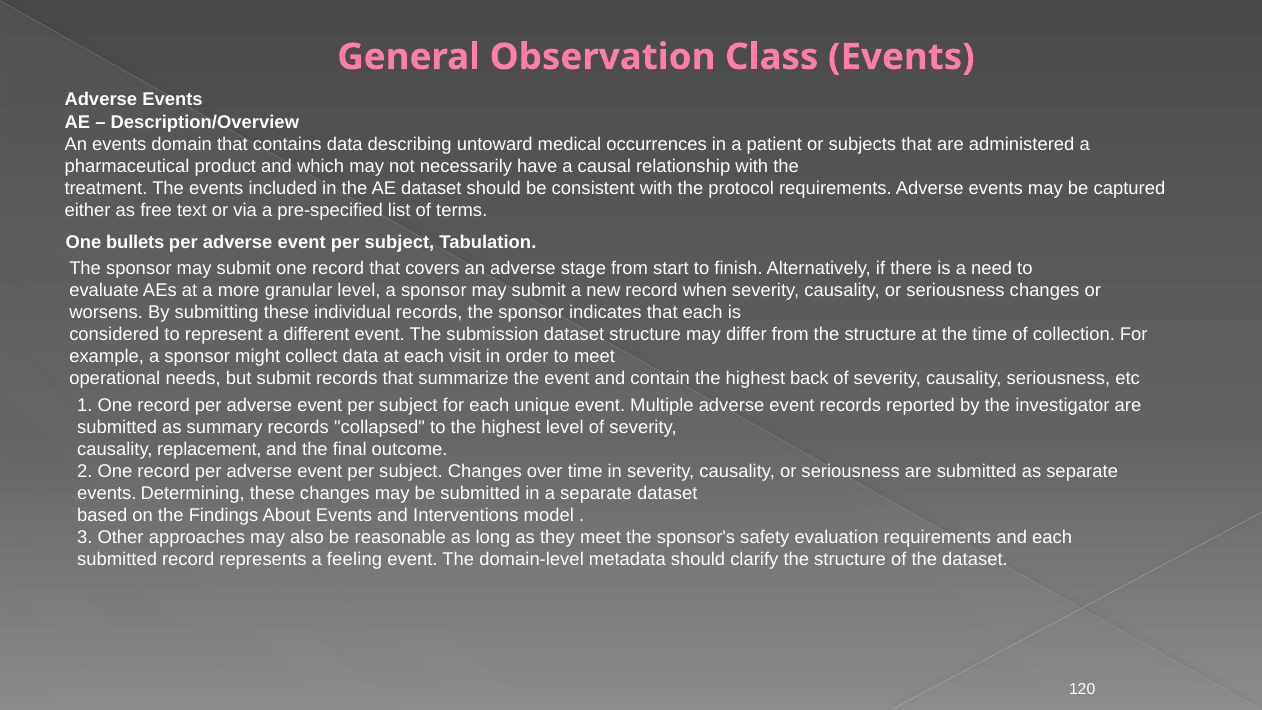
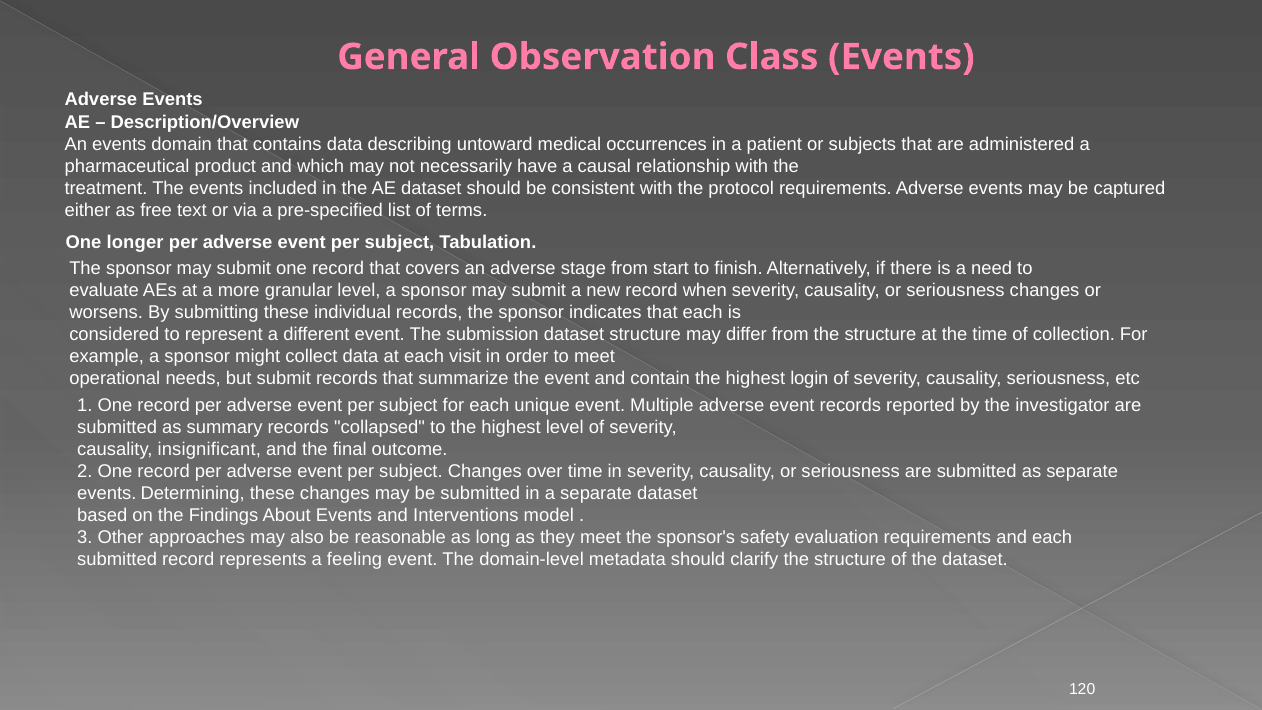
bullets: bullets -> longer
back: back -> login
replacement: replacement -> insignificant
